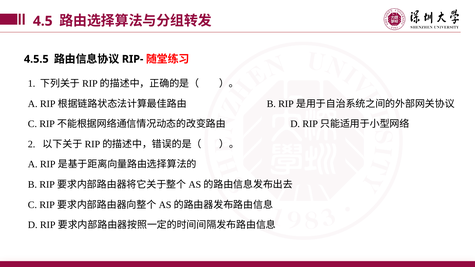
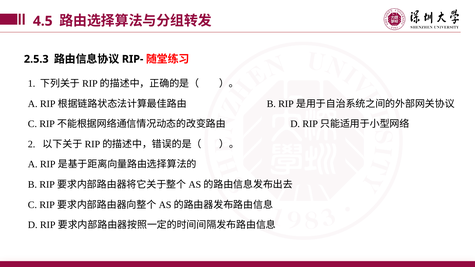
4.5.5: 4.5.5 -> 2.5.3
